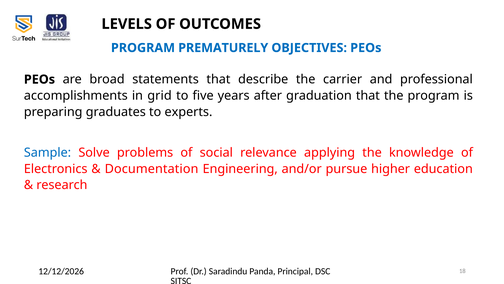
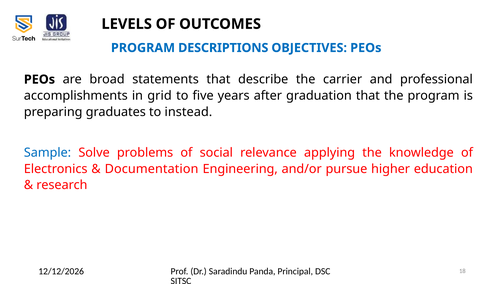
PREMATURELY: PREMATURELY -> DESCRIPTIONS
experts: experts -> instead
